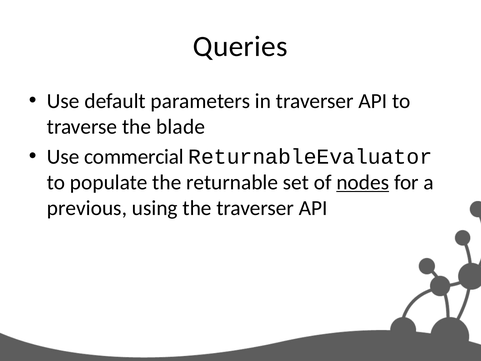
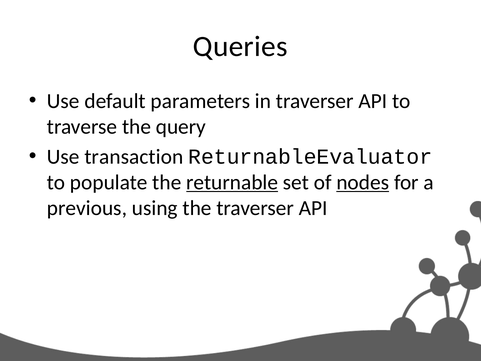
blade: blade -> query
commercial: commercial -> transaction
returnable underline: none -> present
